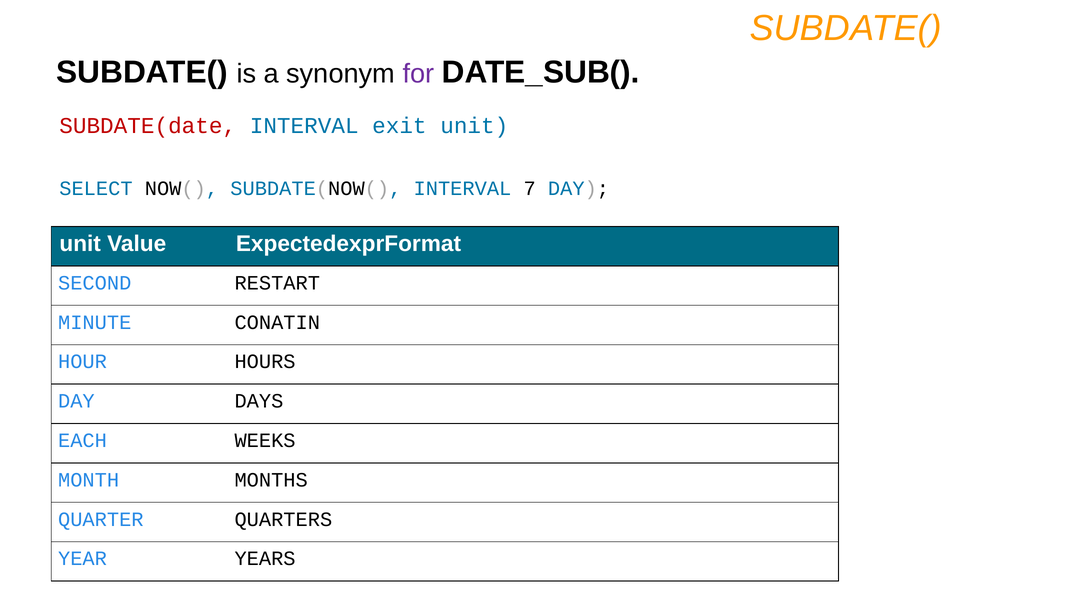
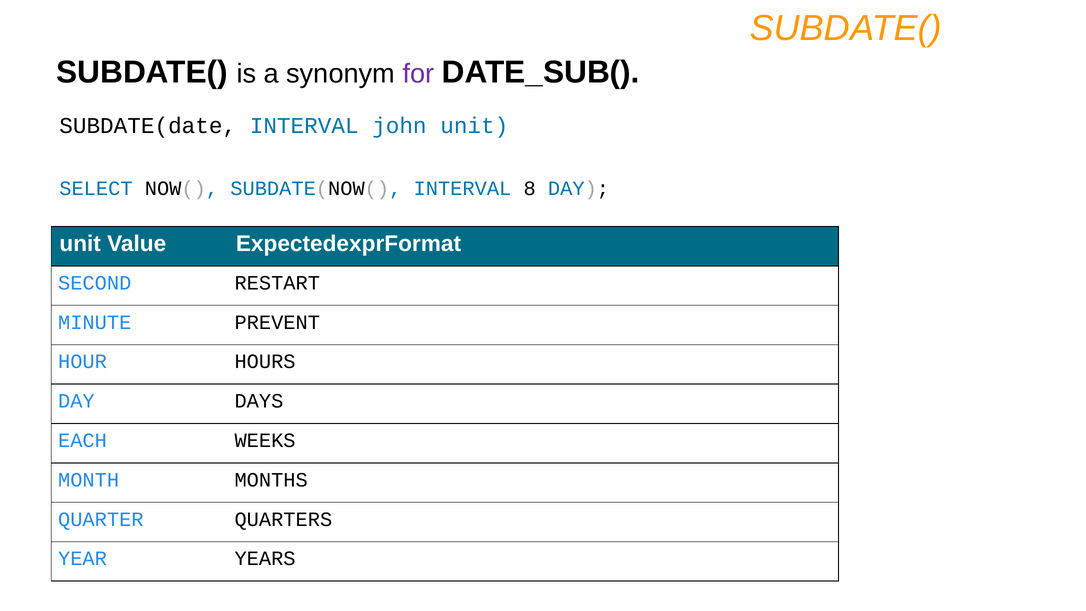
SUBDATE(date colour: red -> black
exit: exit -> john
7: 7 -> 8
CONATIN: CONATIN -> PREVENT
